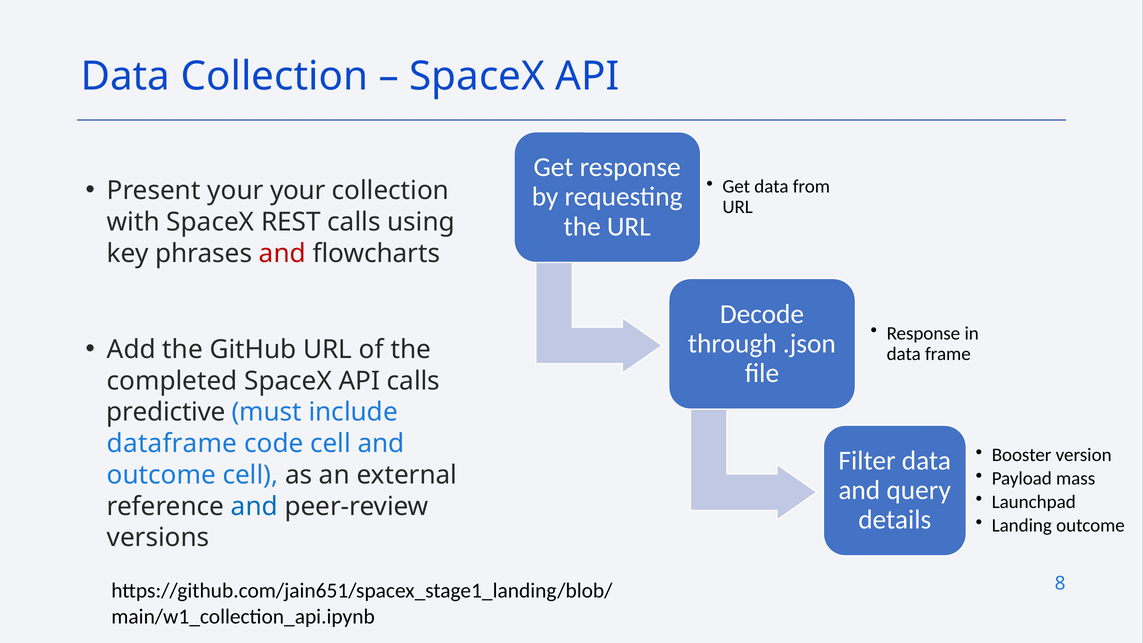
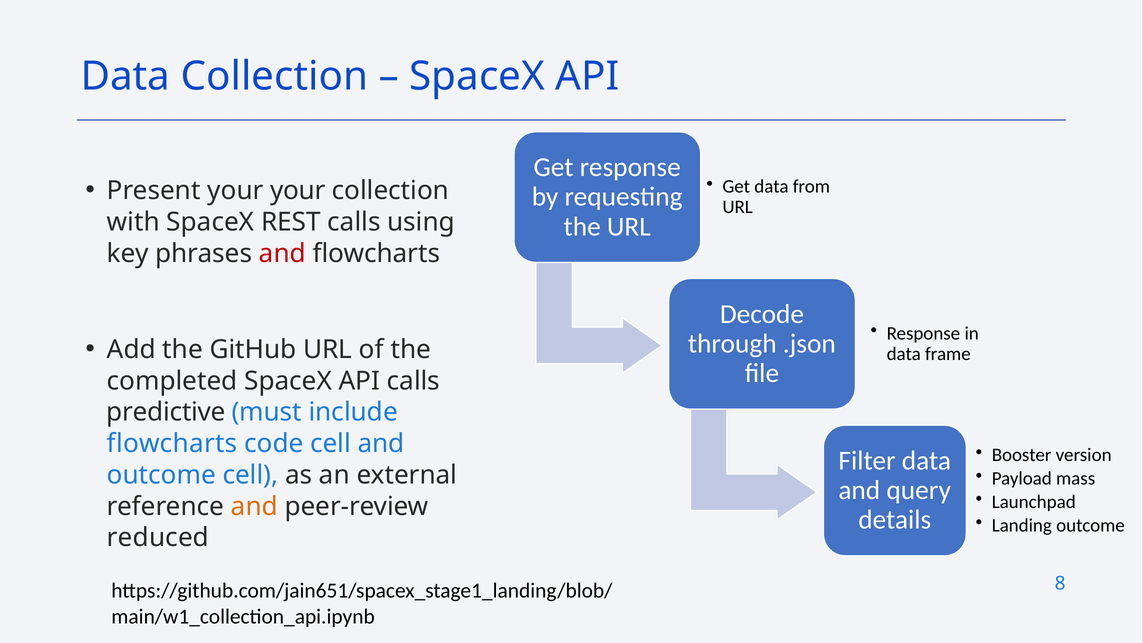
dataframe at (172, 444): dataframe -> flowcharts
and at (254, 506) colour: blue -> orange
versions: versions -> reduced
